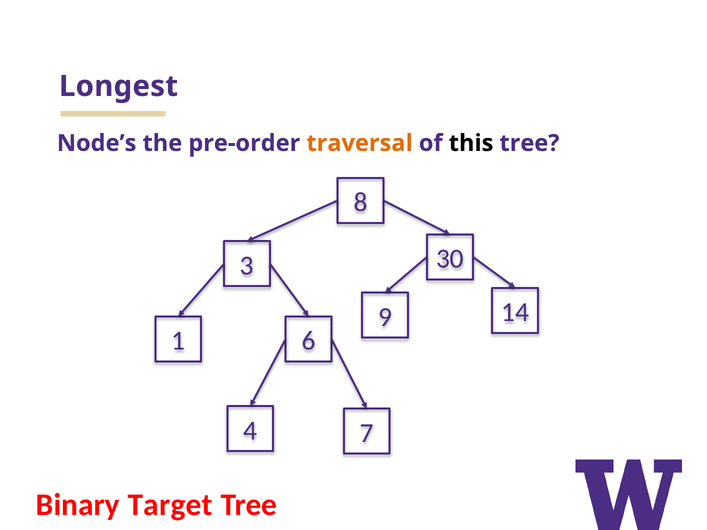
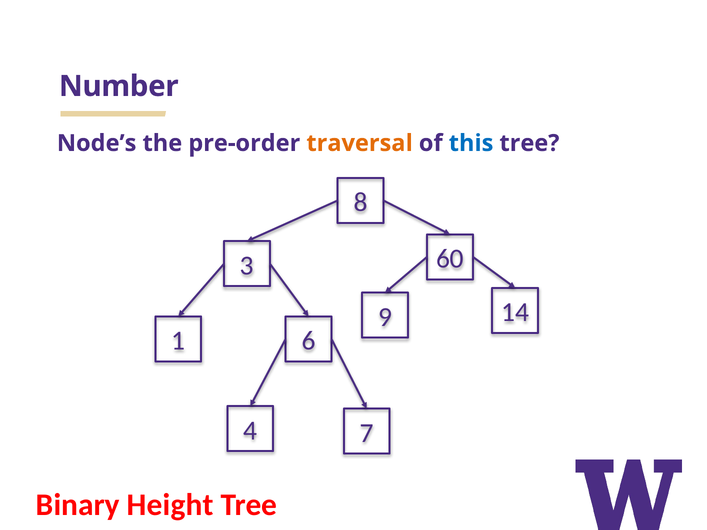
Longest: Longest -> Number
this colour: black -> blue
30: 30 -> 60
Target: Target -> Height
